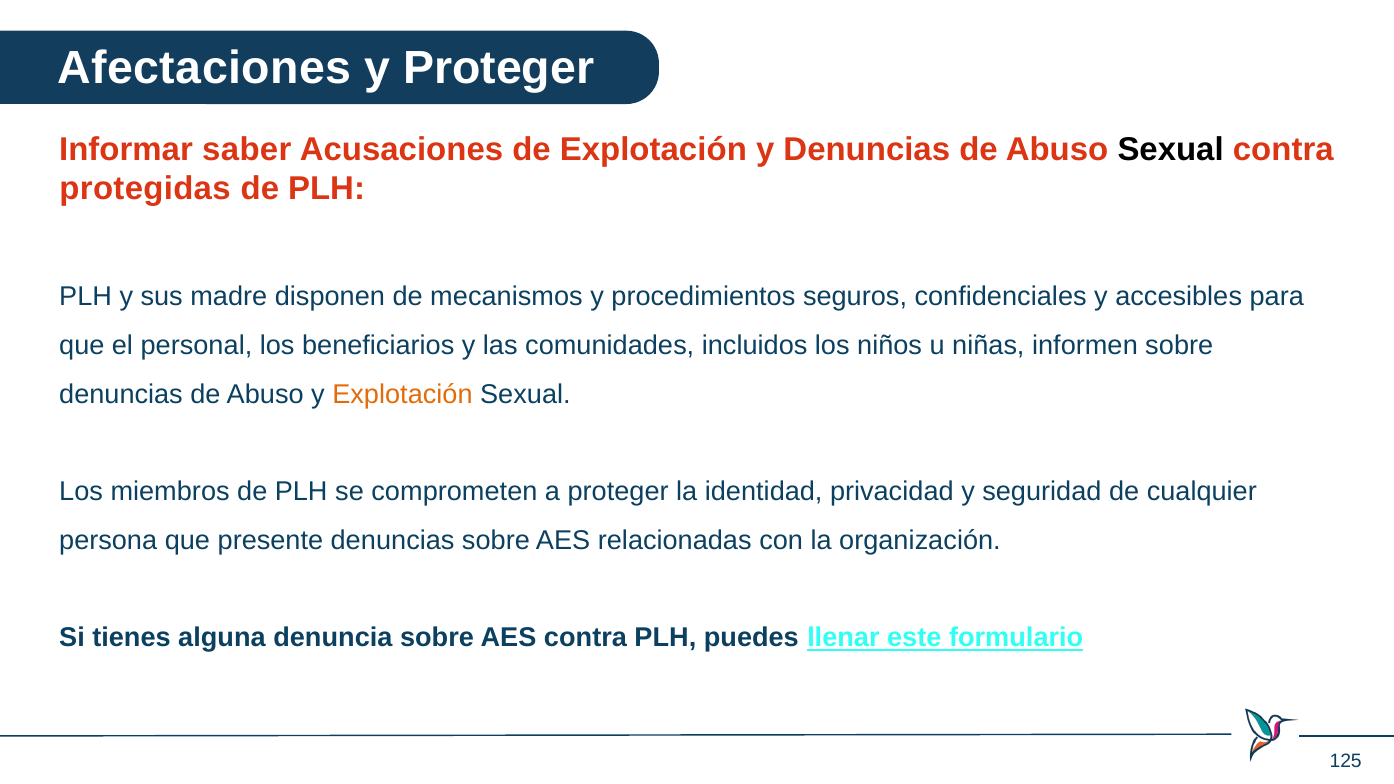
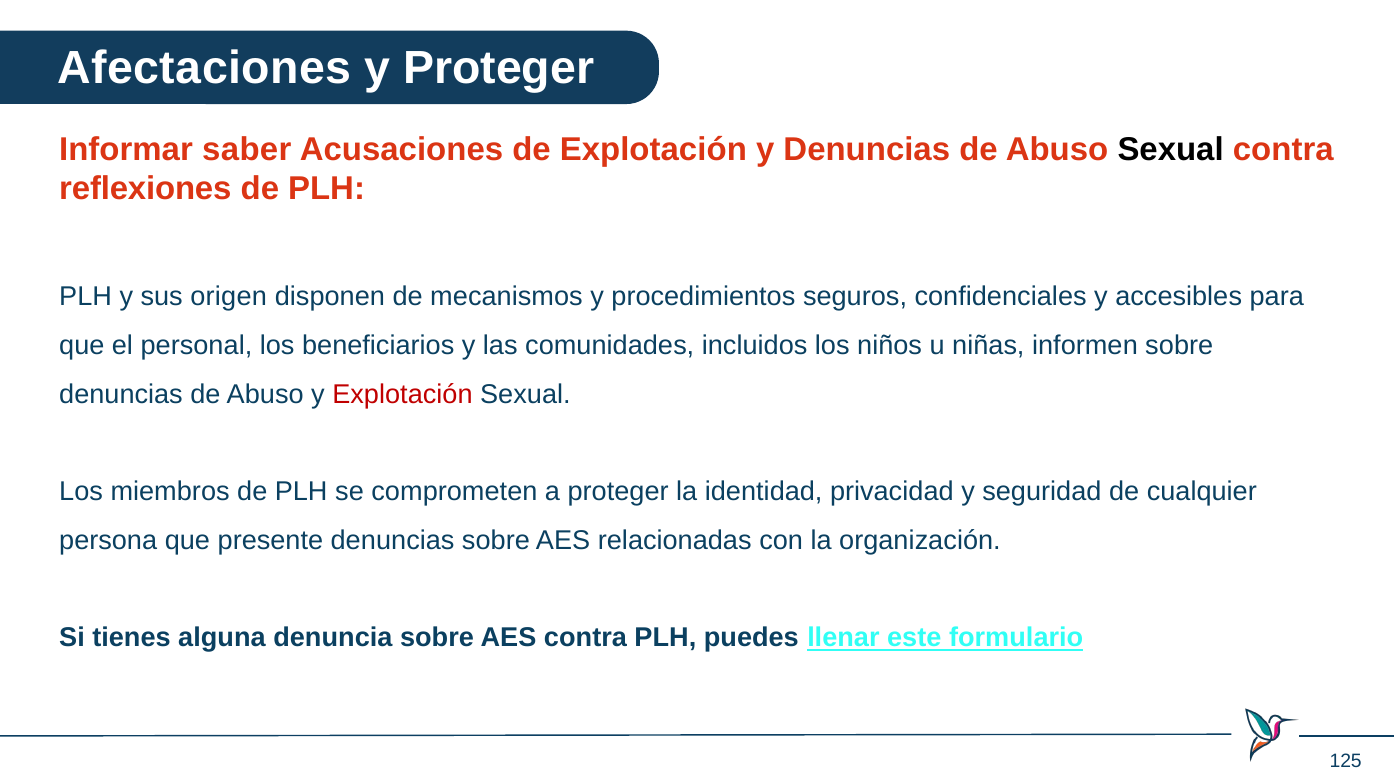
protegidas: protegidas -> reflexiones
madre: madre -> origen
Explotación at (403, 394) colour: orange -> red
